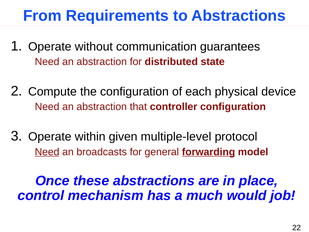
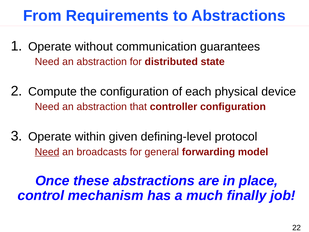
multiple-level: multiple-level -> defining-level
forwarding underline: present -> none
would: would -> finally
